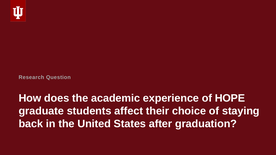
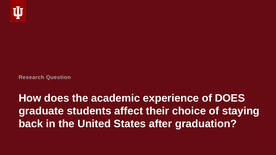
of HOPE: HOPE -> DOES
